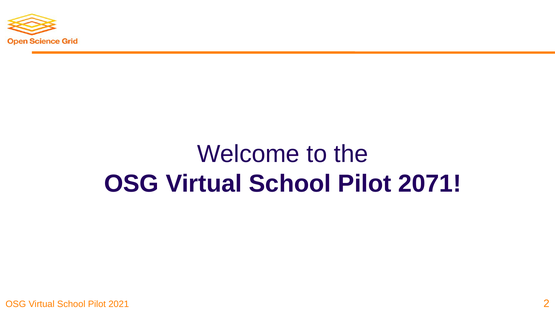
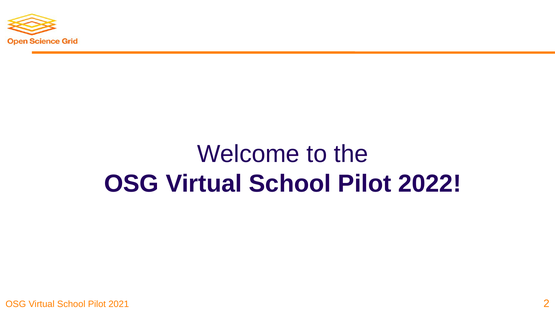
2071: 2071 -> 2022
